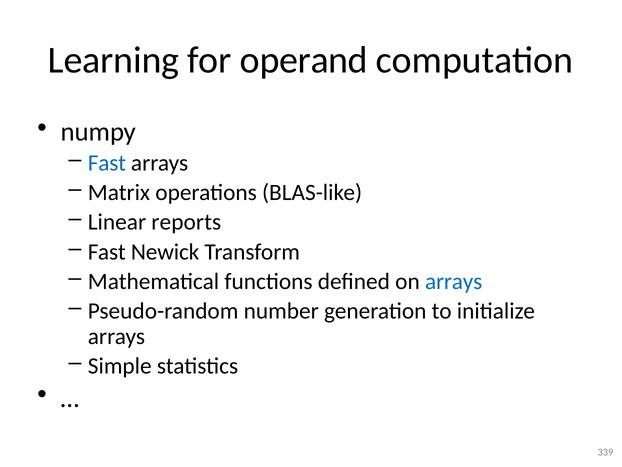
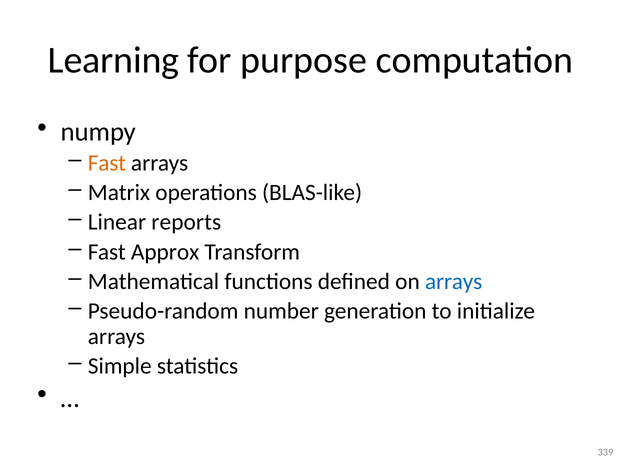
operand: operand -> purpose
Fast at (107, 163) colour: blue -> orange
Newick: Newick -> Approx
